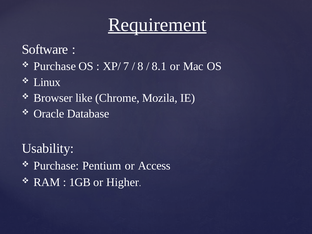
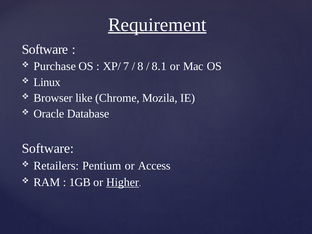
Usability at (48, 148): Usability -> Software
Purchase at (56, 166): Purchase -> Retailers
Higher underline: none -> present
